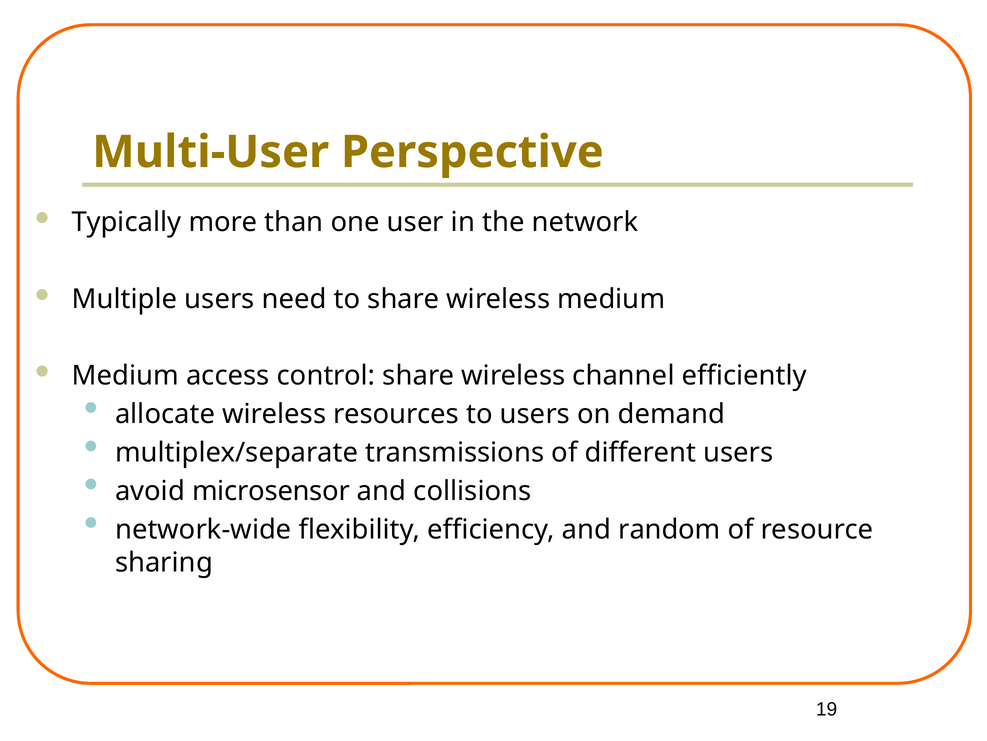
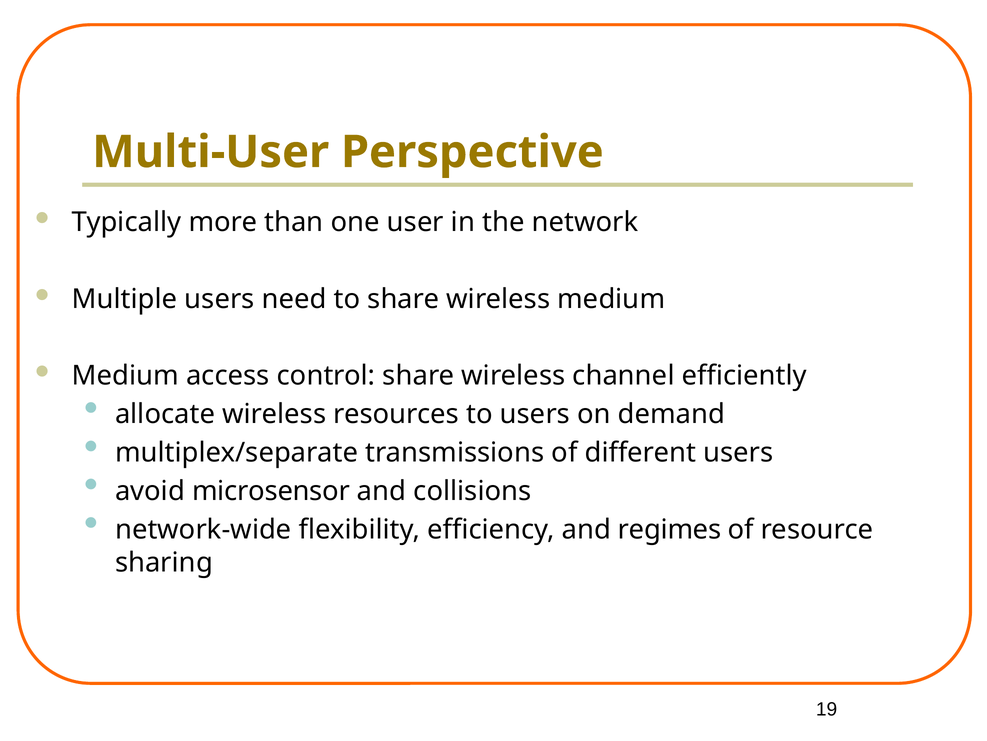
random: random -> regimes
